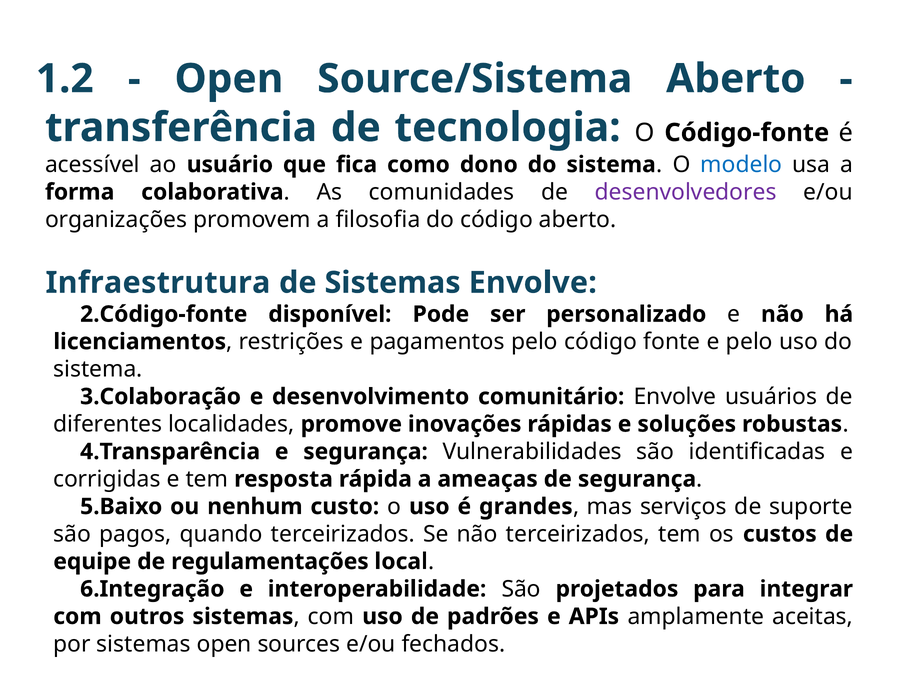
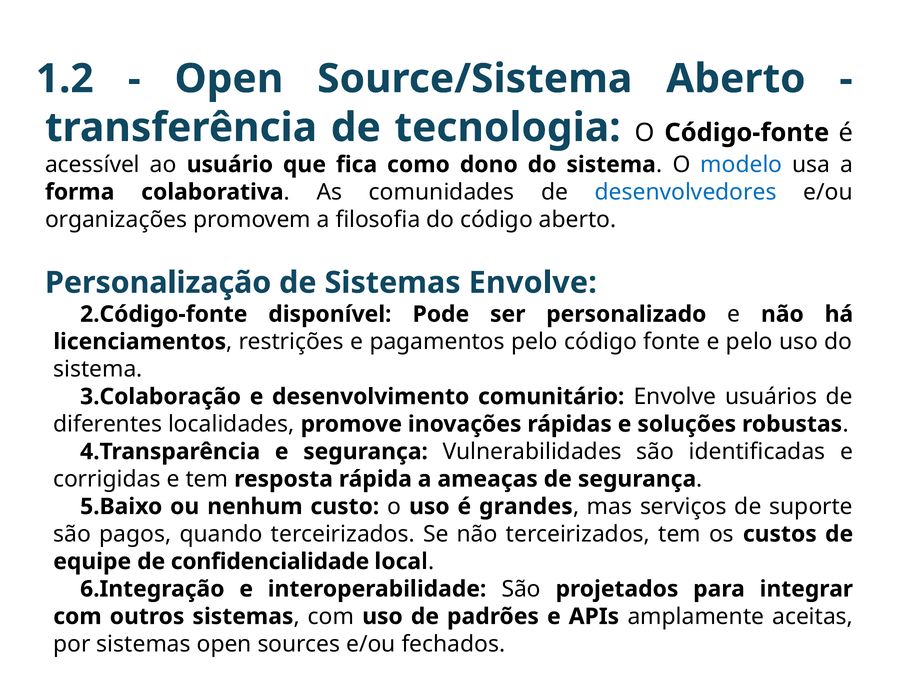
desenvolvedores colour: purple -> blue
Infraestrutura: Infraestrutura -> Personalização
regulamentações: regulamentações -> confidencialidade
